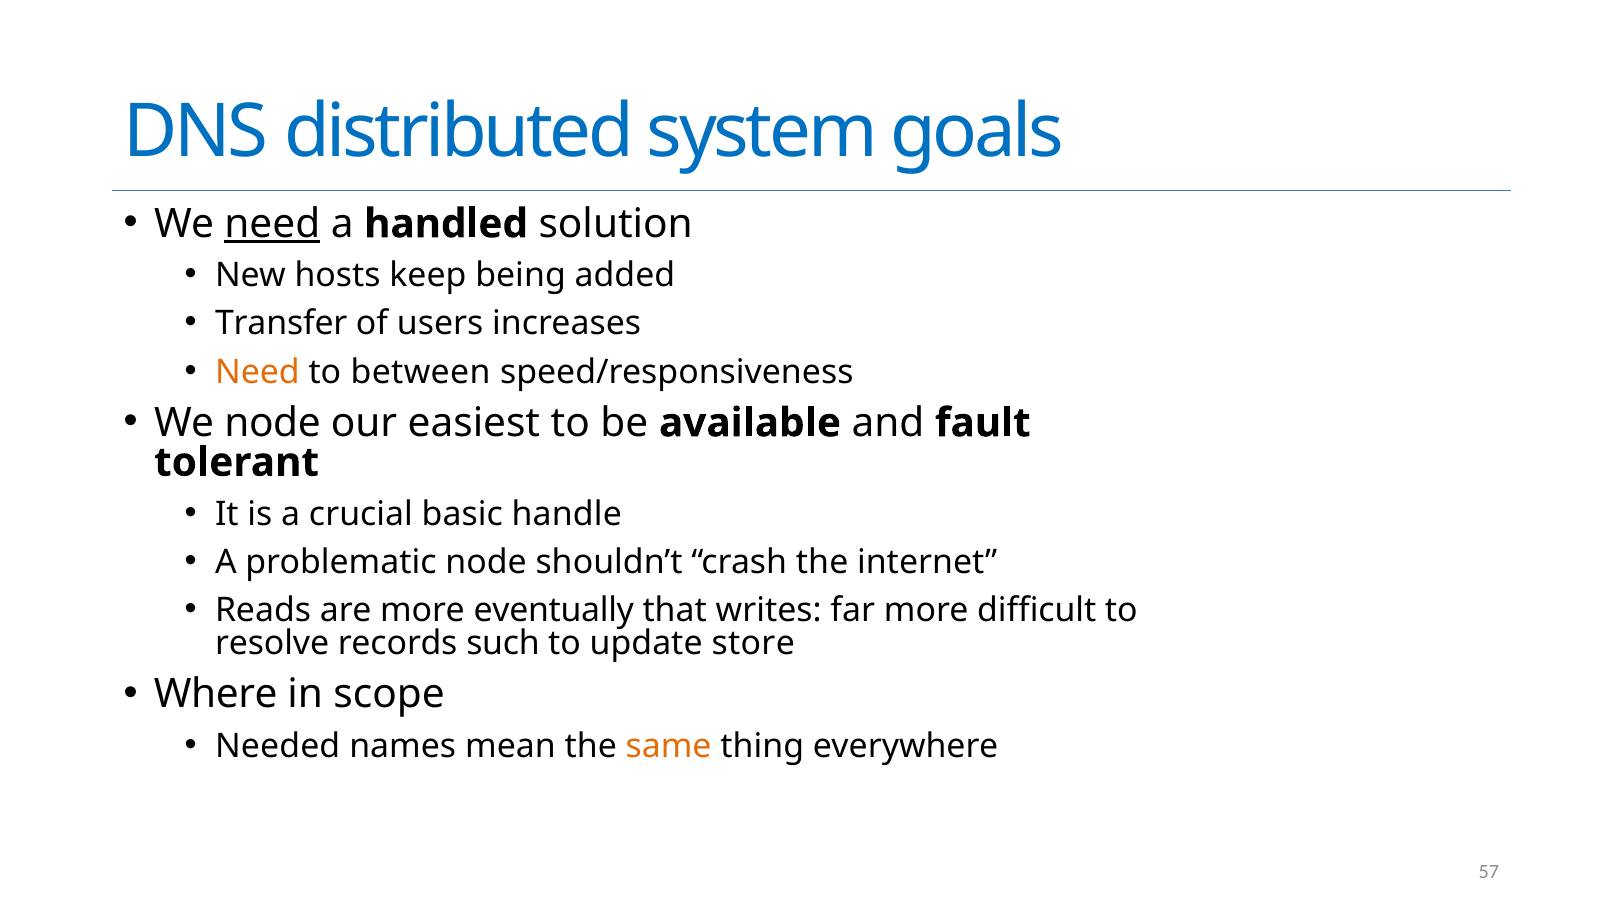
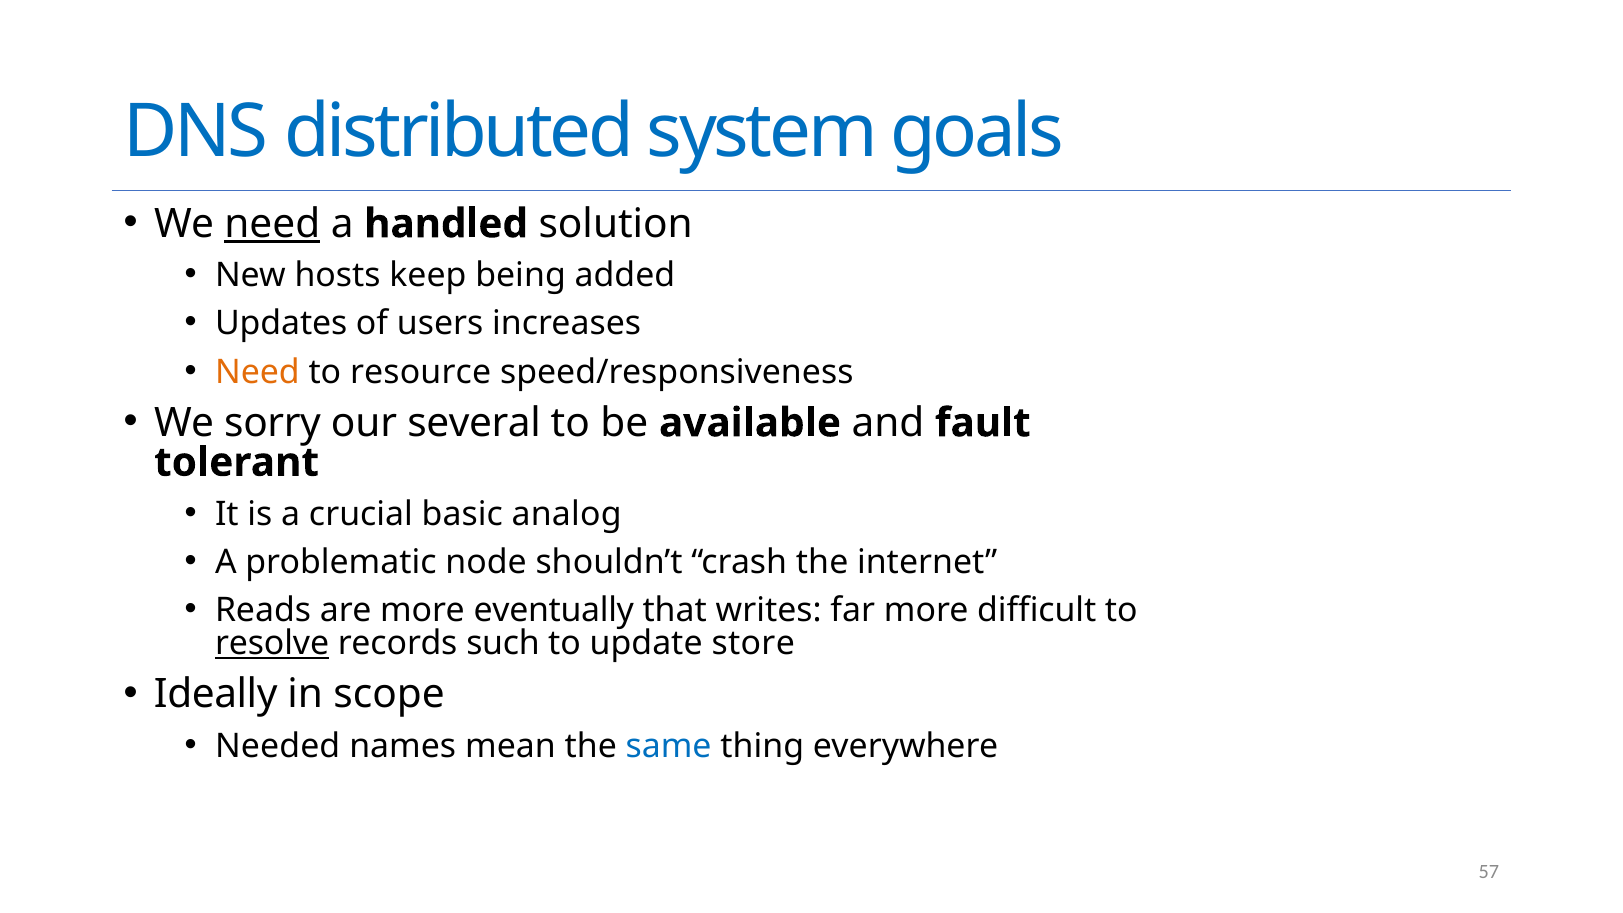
Transfer: Transfer -> Updates
between: between -> resource
We node: node -> sorry
easiest: easiest -> several
handle: handle -> analog
resolve underline: none -> present
Where: Where -> Ideally
same colour: orange -> blue
